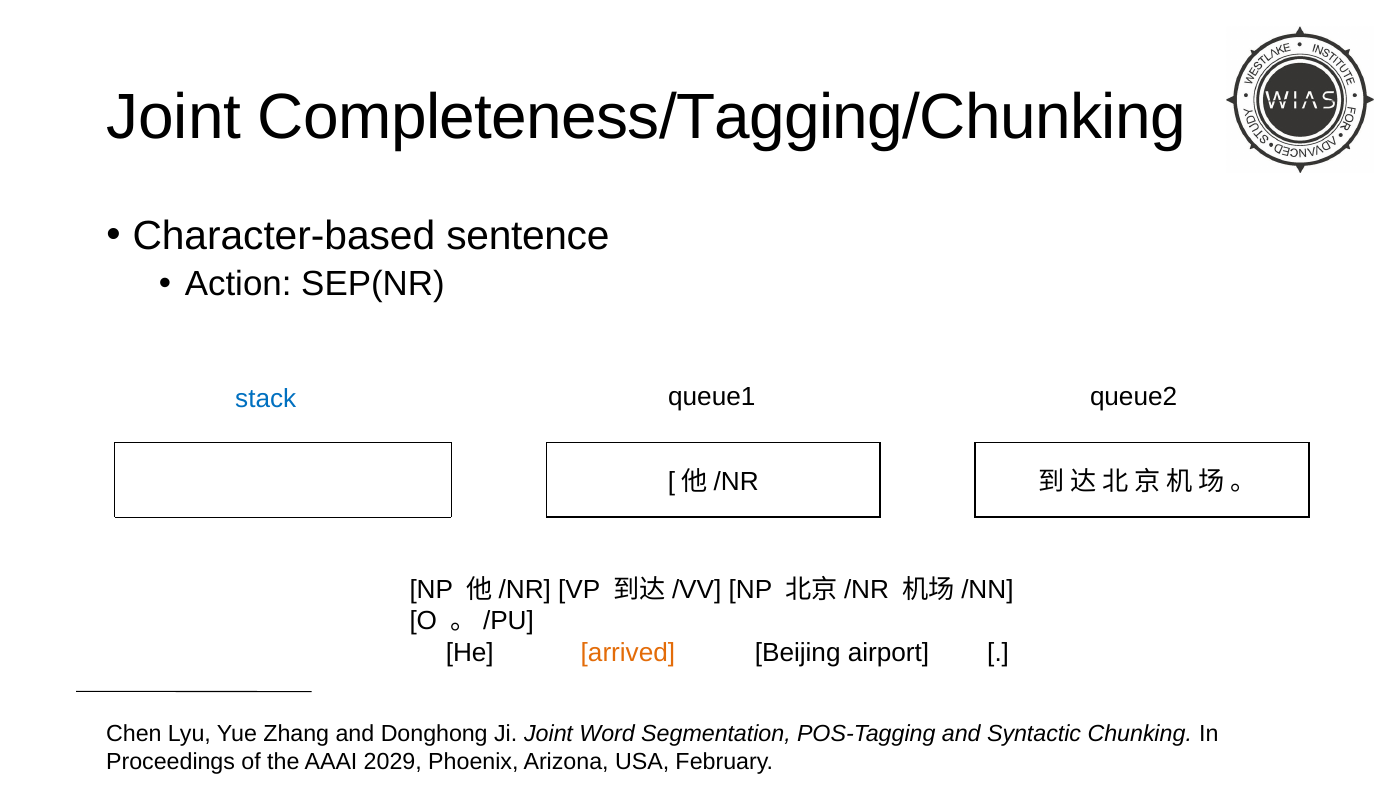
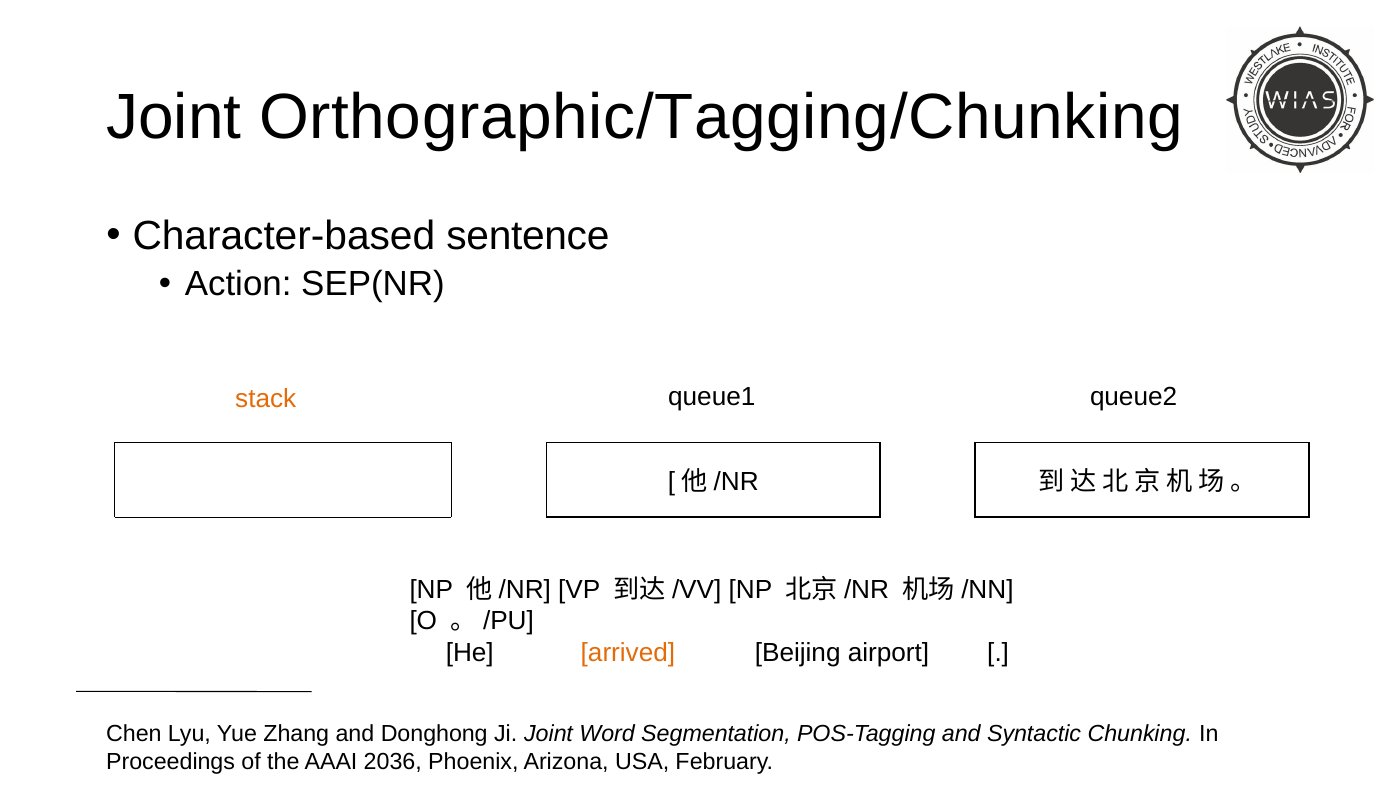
Completeness/Tagging/Chunking: Completeness/Tagging/Chunking -> Orthographic/Tagging/Chunking
stack colour: blue -> orange
2029: 2029 -> 2036
